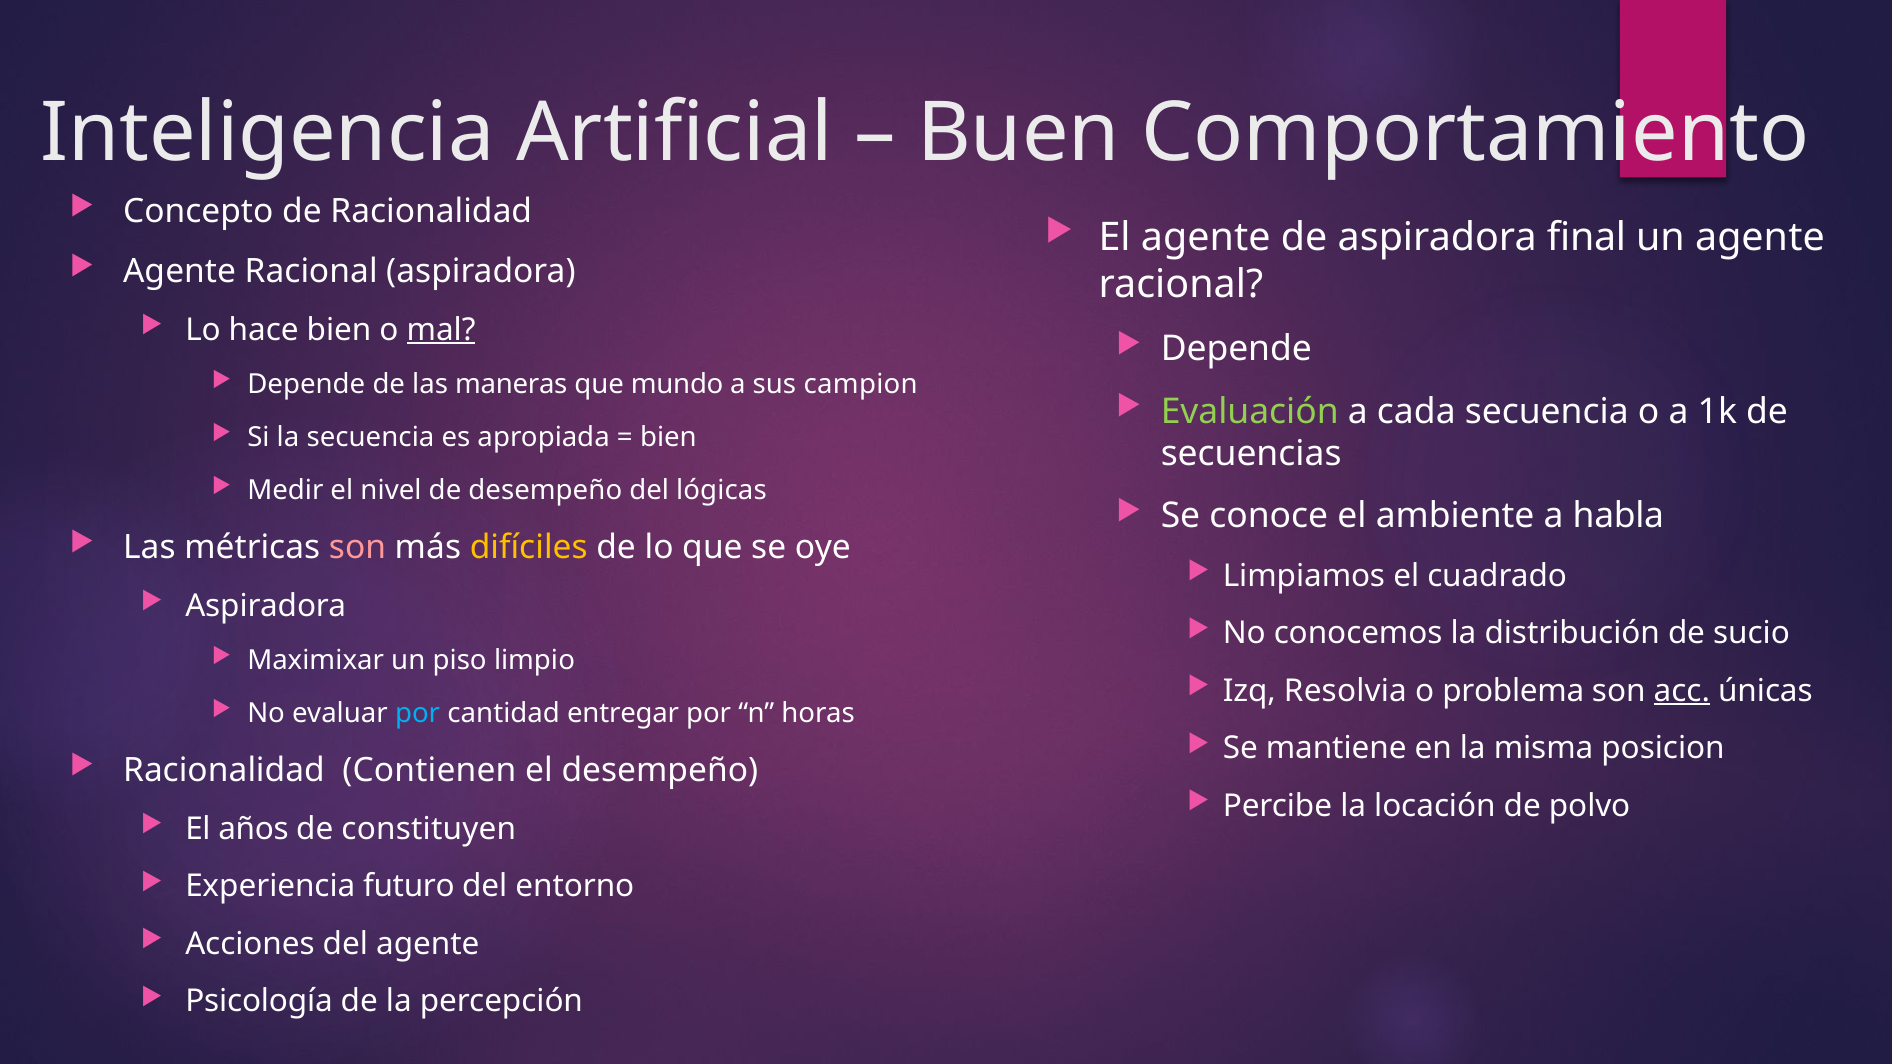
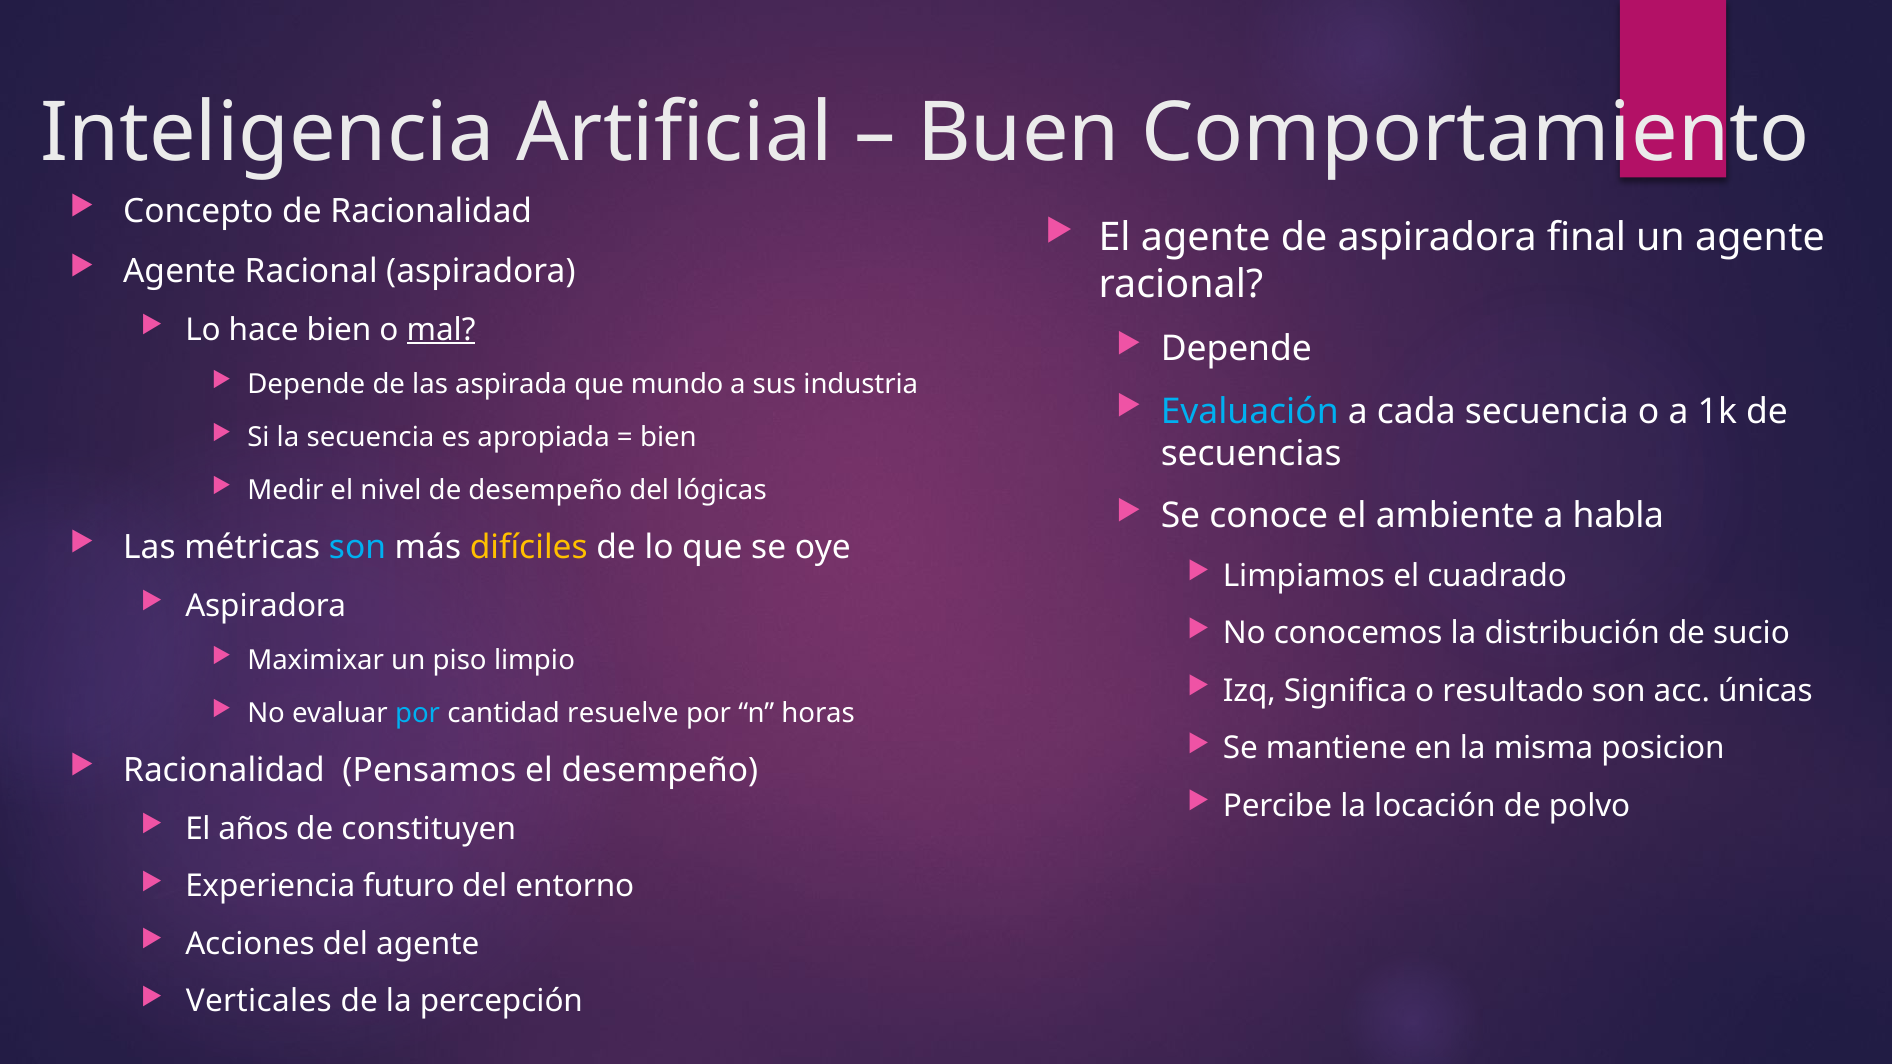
maneras: maneras -> aspirada
campion: campion -> industria
Evaluación colour: light green -> light blue
son at (357, 547) colour: pink -> light blue
Resolvia: Resolvia -> Significa
problema: problema -> resultado
acc underline: present -> none
entregar: entregar -> resuelve
Contienen: Contienen -> Pensamos
Psicología: Psicología -> Verticales
